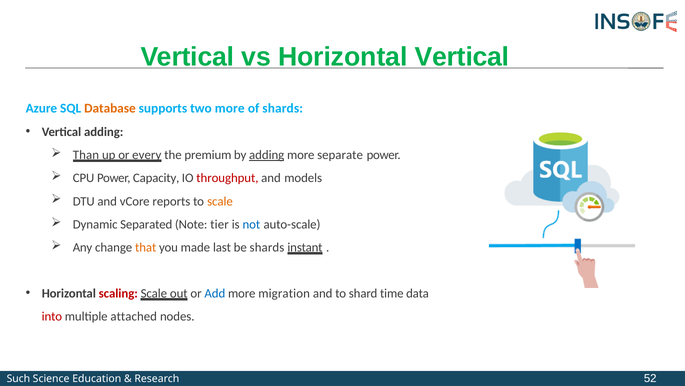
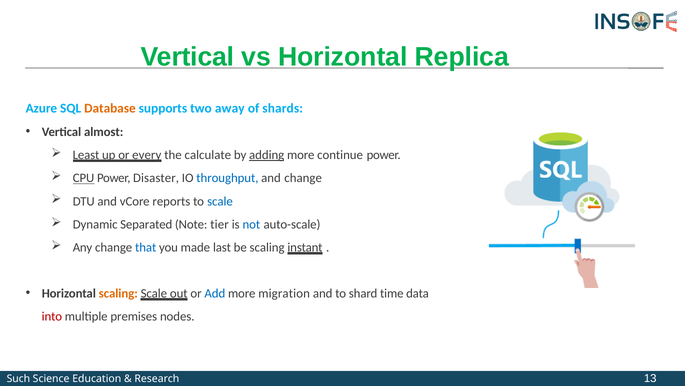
Horizontal Vertical: Vertical -> Replica
two more: more -> away
Vertical adding: adding -> almost
Than: Than -> Least
premium: premium -> calculate
separate: separate -> continue
CPU underline: none -> present
Capacity: Capacity -> Disaster
throughput colour: red -> blue
and models: models -> change
scale at (220, 201) colour: orange -> blue
that colour: orange -> blue
be shards: shards -> scaling
scaling at (118, 293) colour: red -> orange
attached: attached -> premises
52: 52 -> 13
